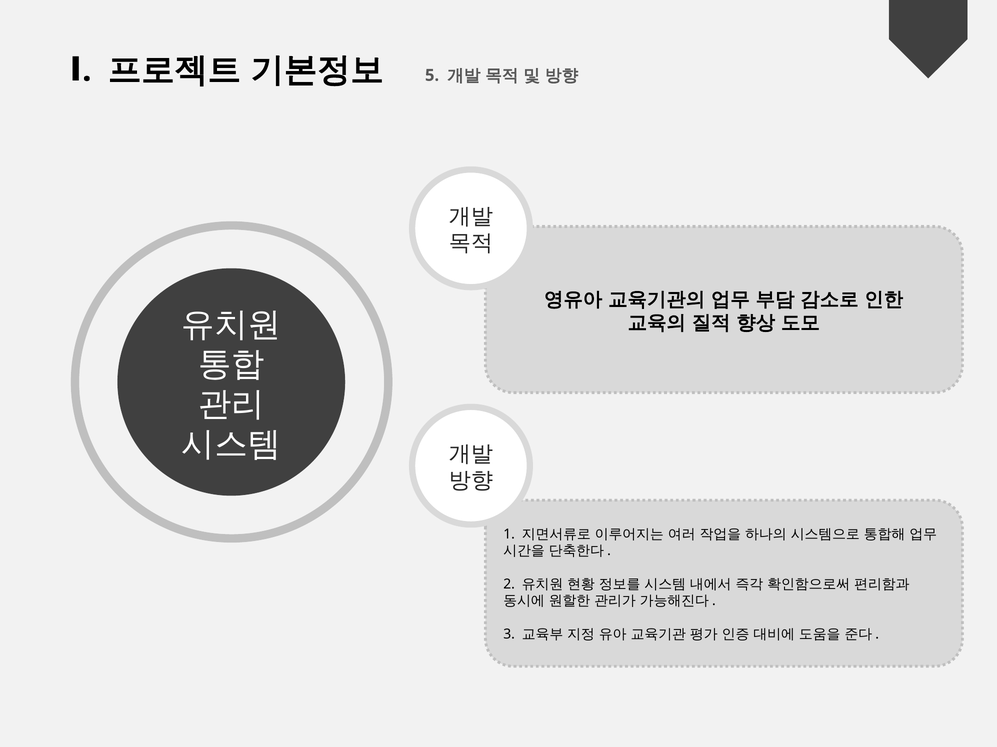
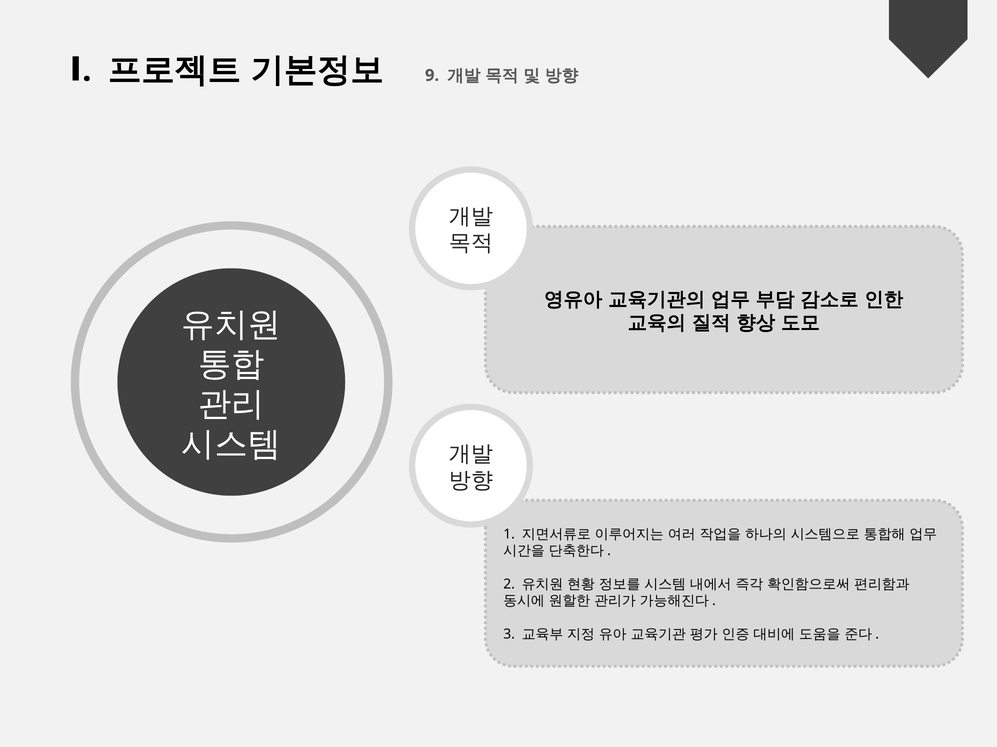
5: 5 -> 9
